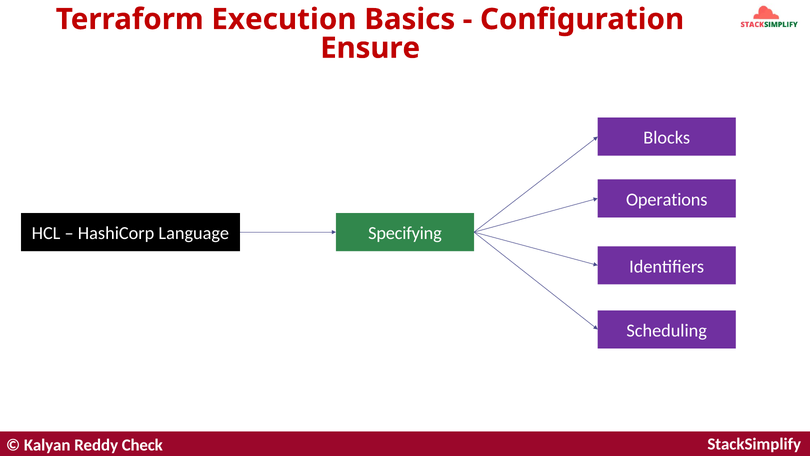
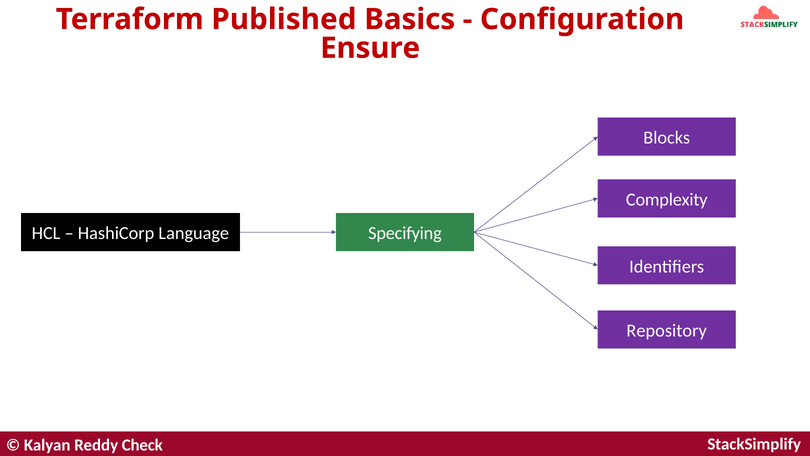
Execution: Execution -> Published
Operations: Operations -> Complexity
Scheduling: Scheduling -> Repository
